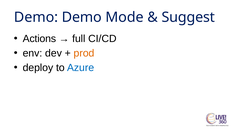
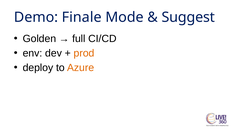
Demo Demo: Demo -> Finale
Actions: Actions -> Golden
Azure colour: blue -> orange
